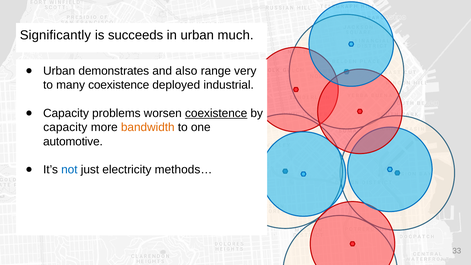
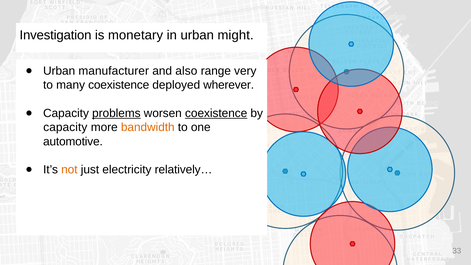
Significantly: Significantly -> Investigation
succeeds: succeeds -> monetary
much: much -> might
demonstrates: demonstrates -> manufacturer
industrial: industrial -> wherever
problems underline: none -> present
not colour: blue -> orange
methods…: methods… -> relatively…
